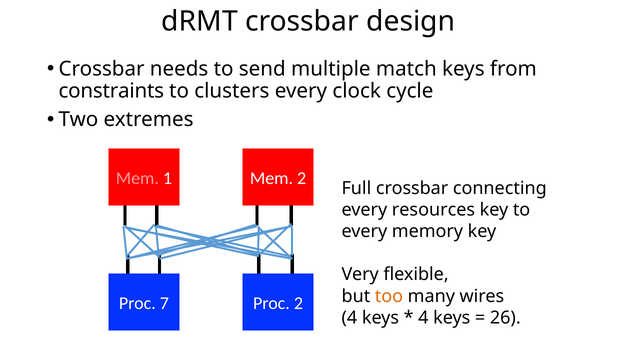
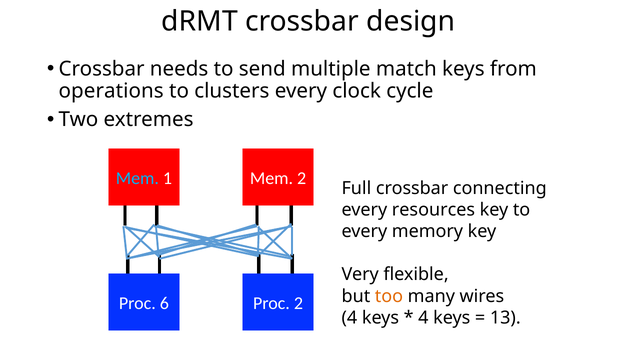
constraints: constraints -> operations
Mem at (137, 178) colour: pink -> light blue
7: 7 -> 6
26: 26 -> 13
